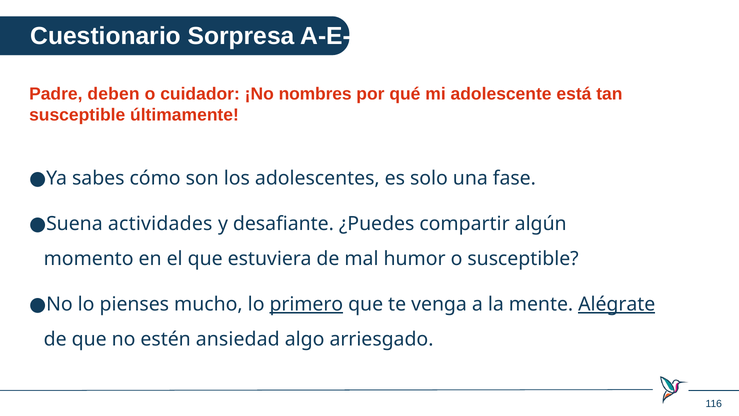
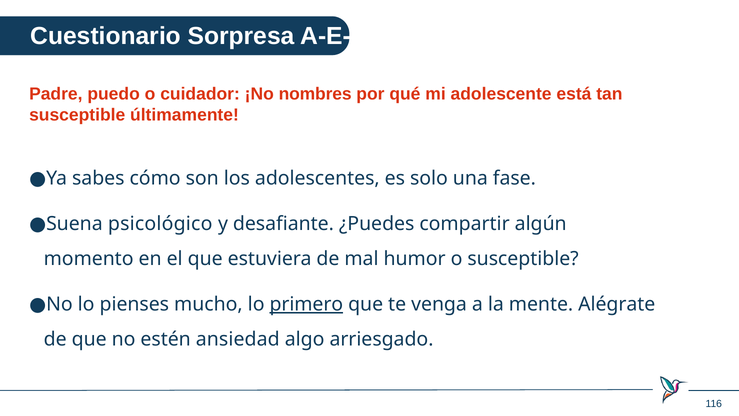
deben: deben -> puedo
actividades: actividades -> psicológico
Alégrate underline: present -> none
